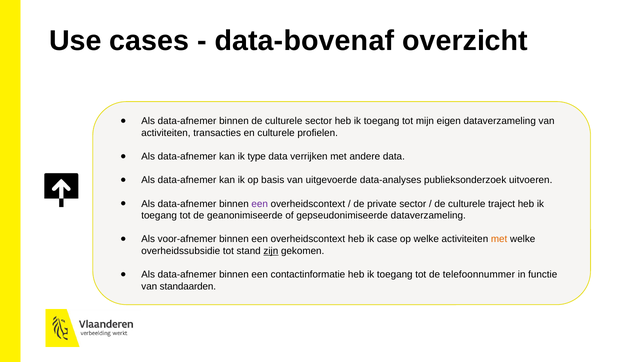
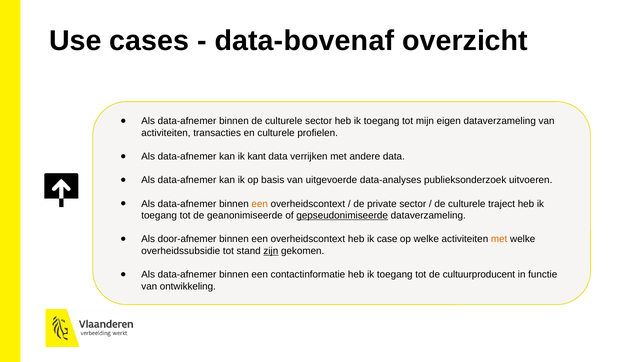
type: type -> kant
een at (260, 204) colour: purple -> orange
gepseudonimiseerde underline: none -> present
voor-afnemer: voor-afnemer -> door-afnemer
telefoonnummer: telefoonnummer -> cultuurproducent
standaarden: standaarden -> ontwikkeling
